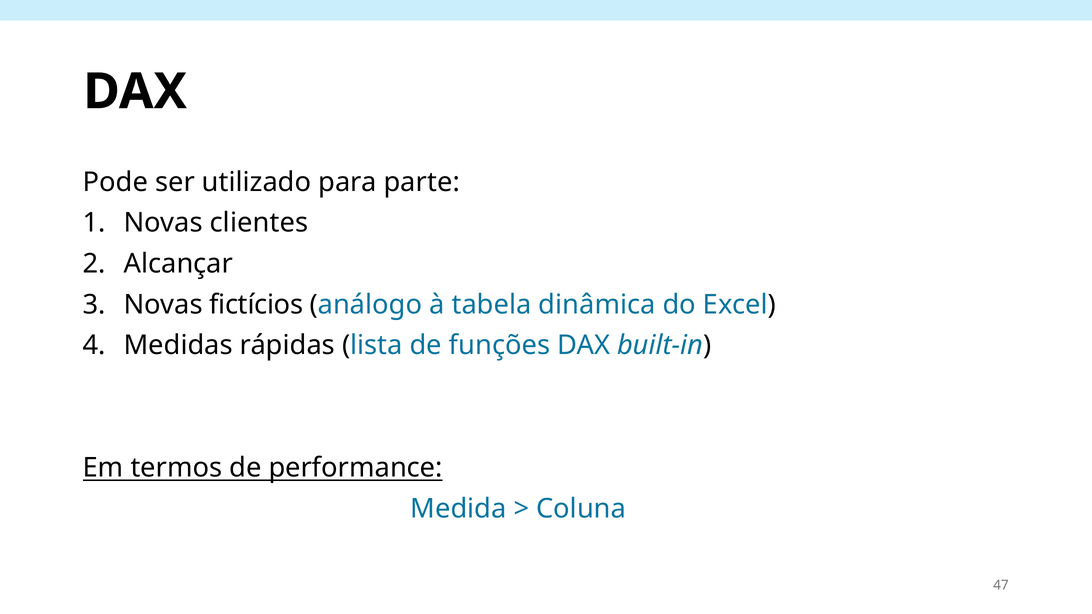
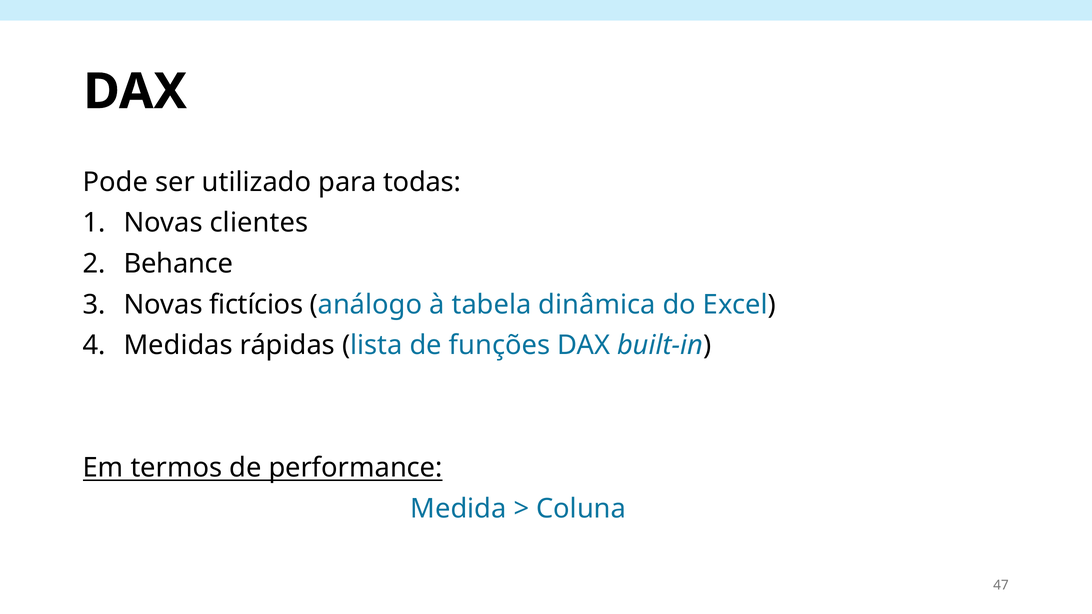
parte: parte -> todas
Alcançar: Alcançar -> Behance
